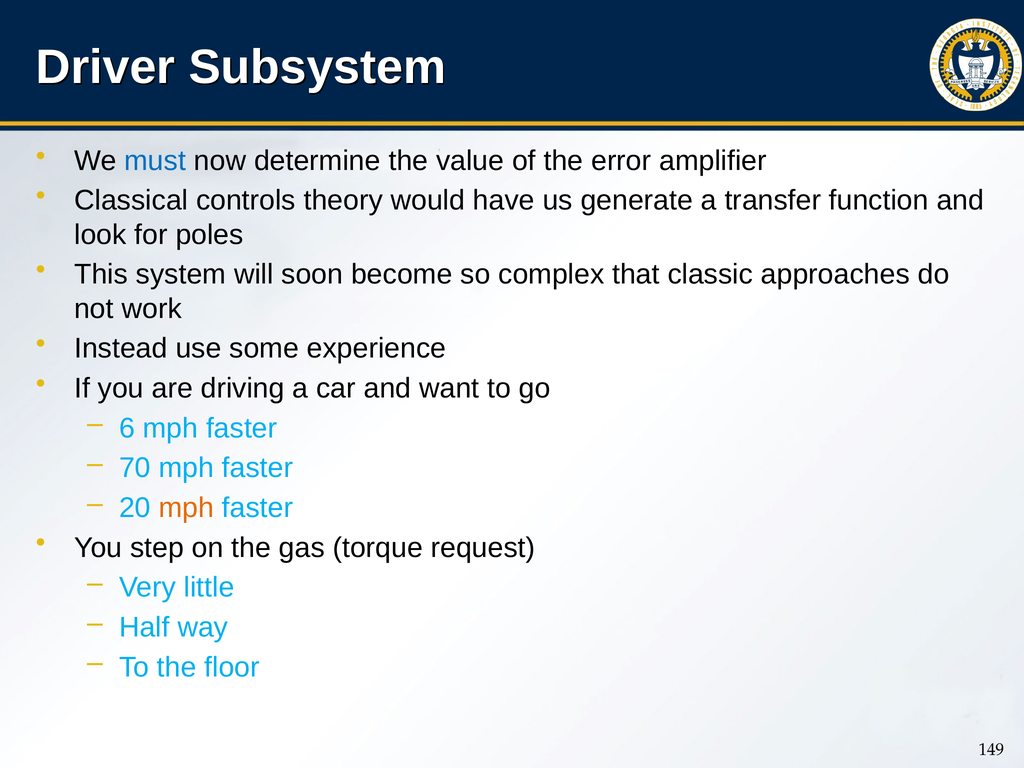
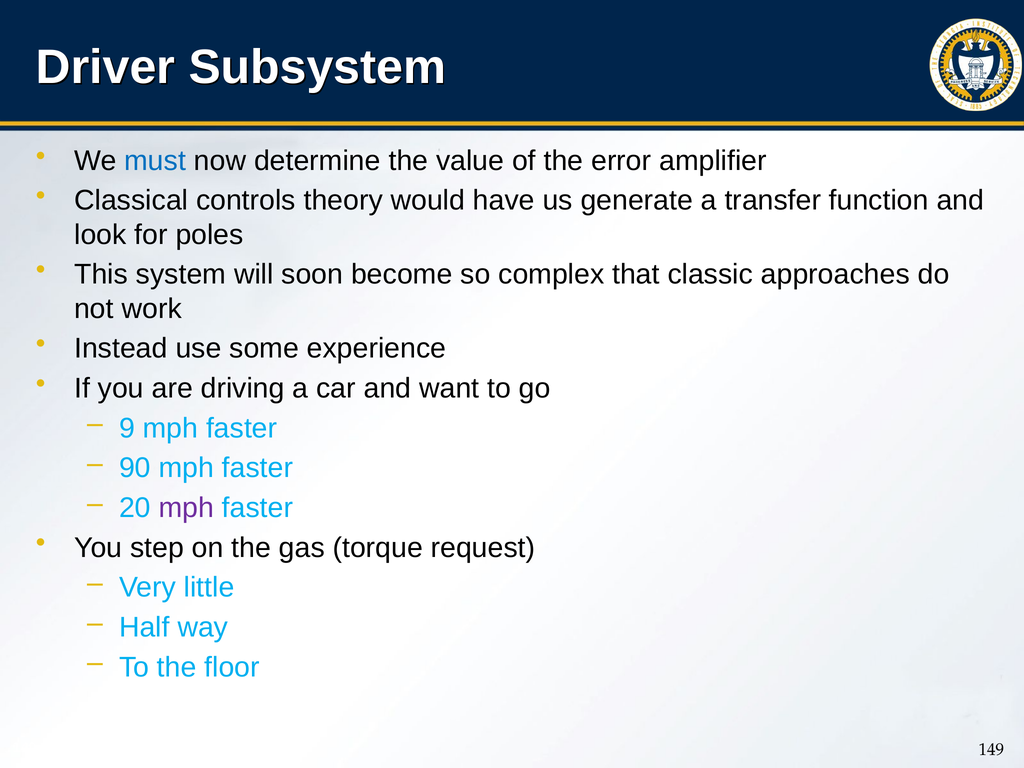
6: 6 -> 9
70: 70 -> 90
mph at (186, 508) colour: orange -> purple
